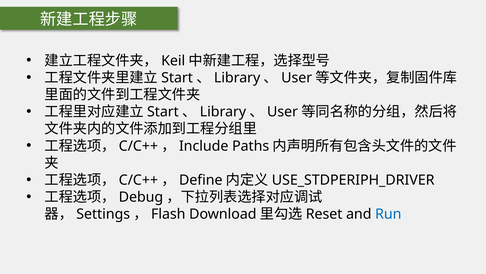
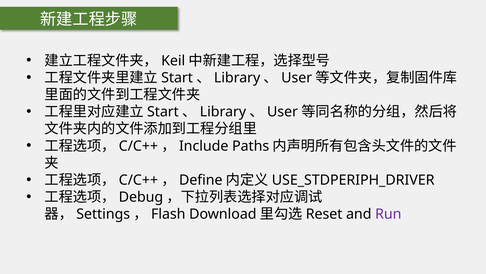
Run colour: blue -> purple
